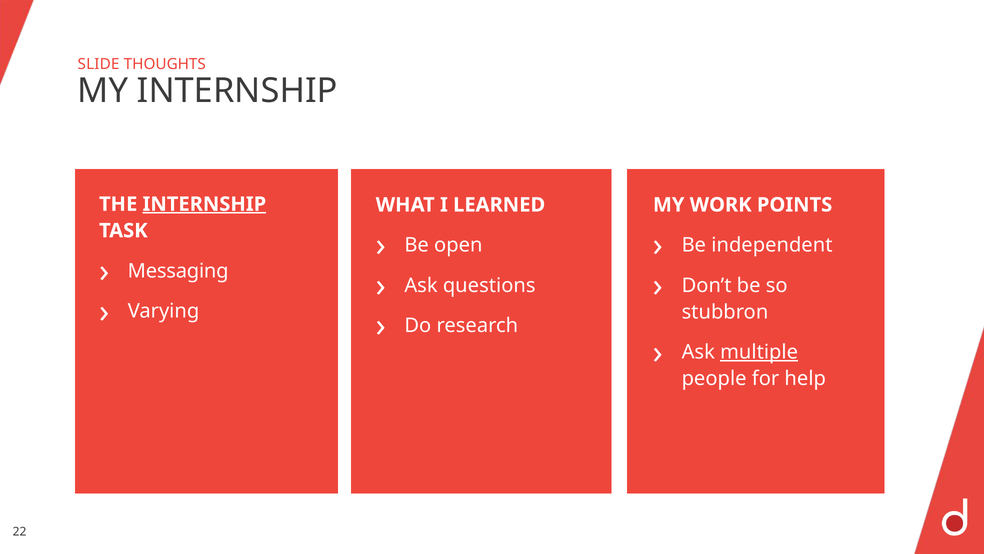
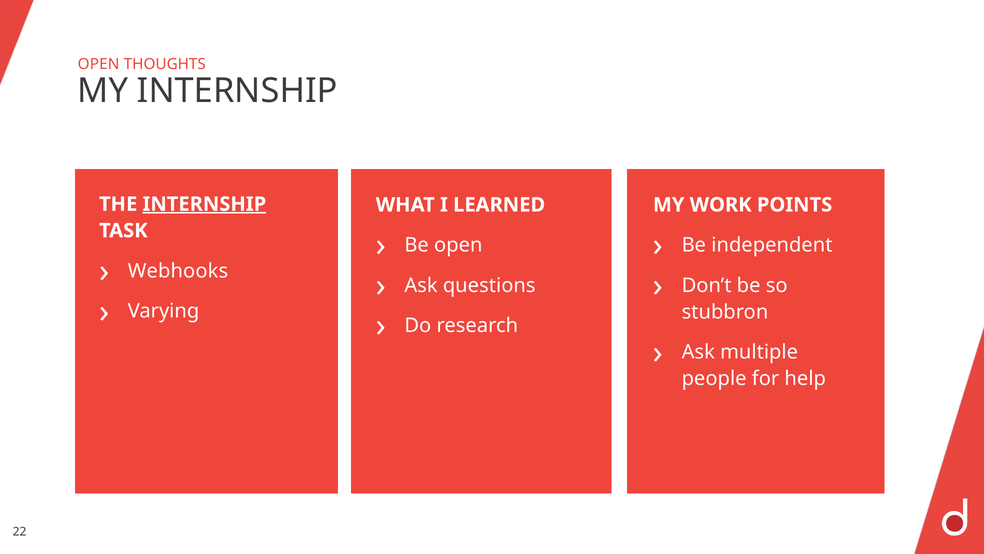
SLIDE at (99, 64): SLIDE -> OPEN
Messaging: Messaging -> Webhooks
multiple underline: present -> none
